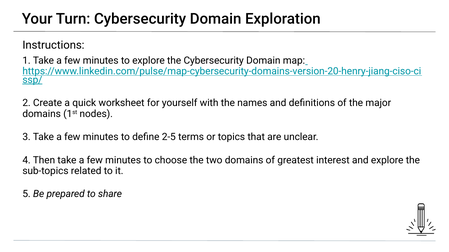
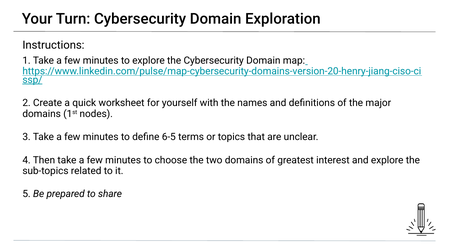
2-5: 2-5 -> 6-5
